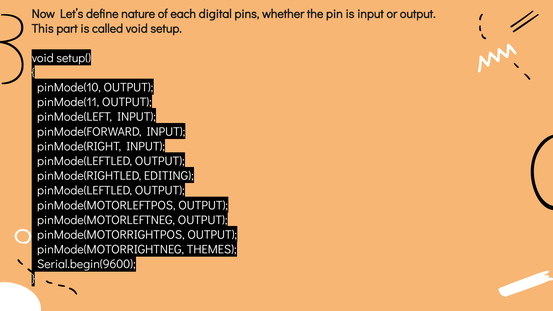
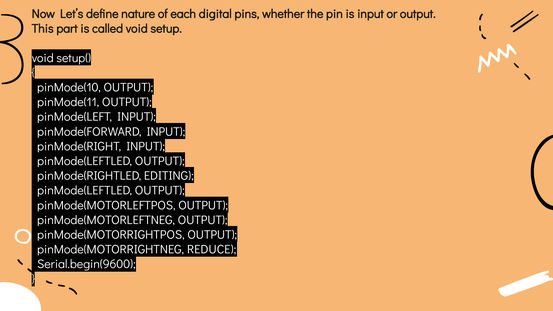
THEMES: THEMES -> REDUCE
